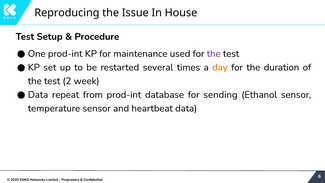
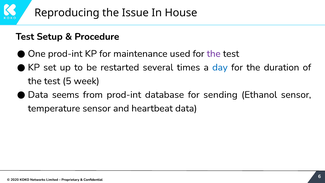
day colour: orange -> blue
2: 2 -> 5
repeat: repeat -> seems
